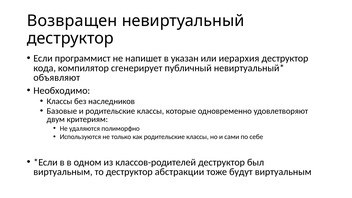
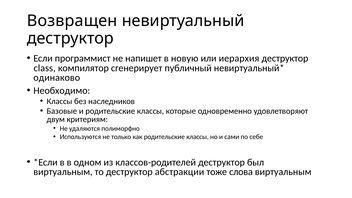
указан: указан -> новую
кода: кода -> class
объявляют: объявляют -> одинаково
будут: будут -> слова
